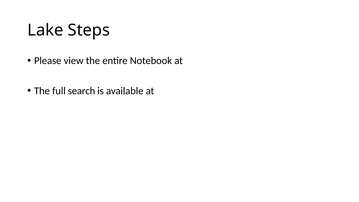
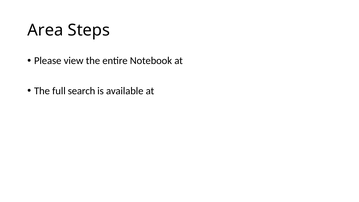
Lake: Lake -> Area
